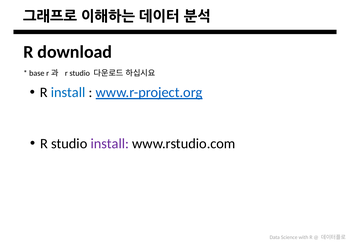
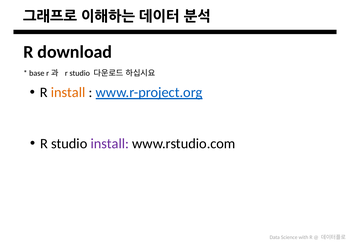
install at (68, 93) colour: blue -> orange
